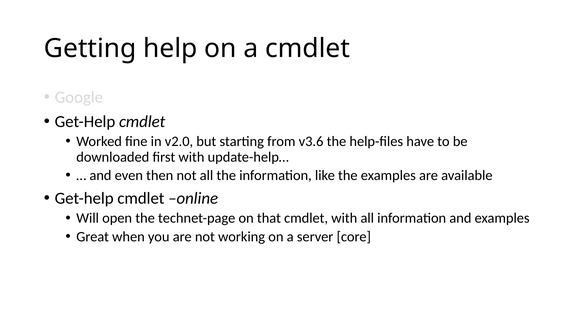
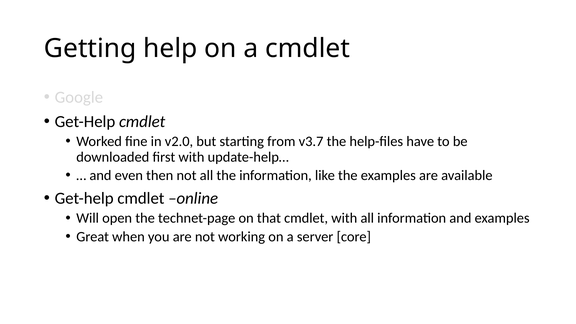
v3.6: v3.6 -> v3.7
